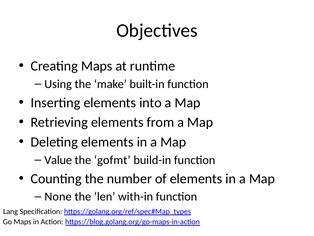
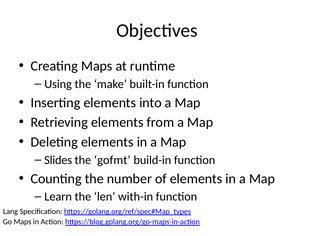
Value: Value -> Slides
None: None -> Learn
